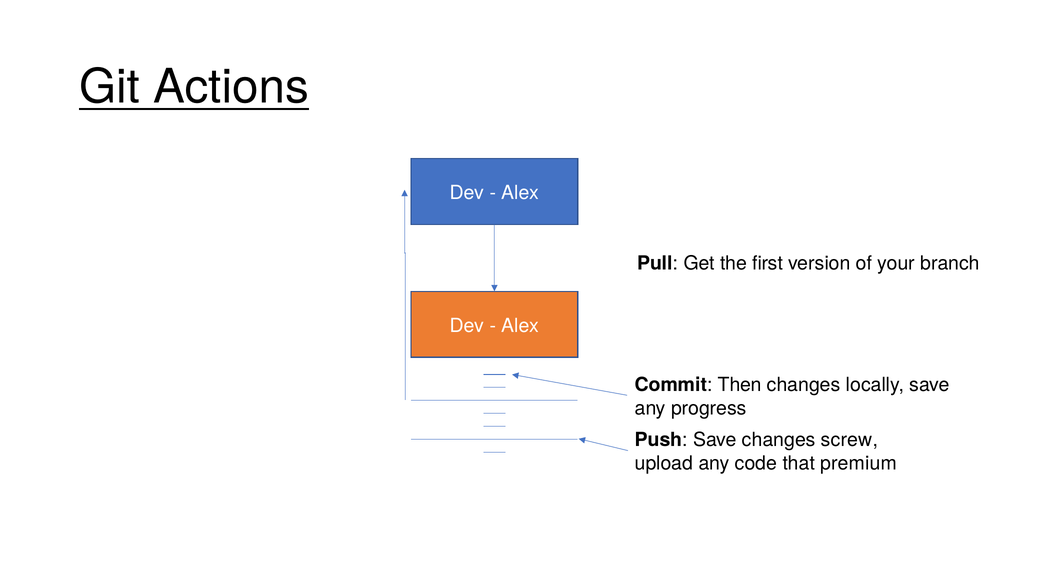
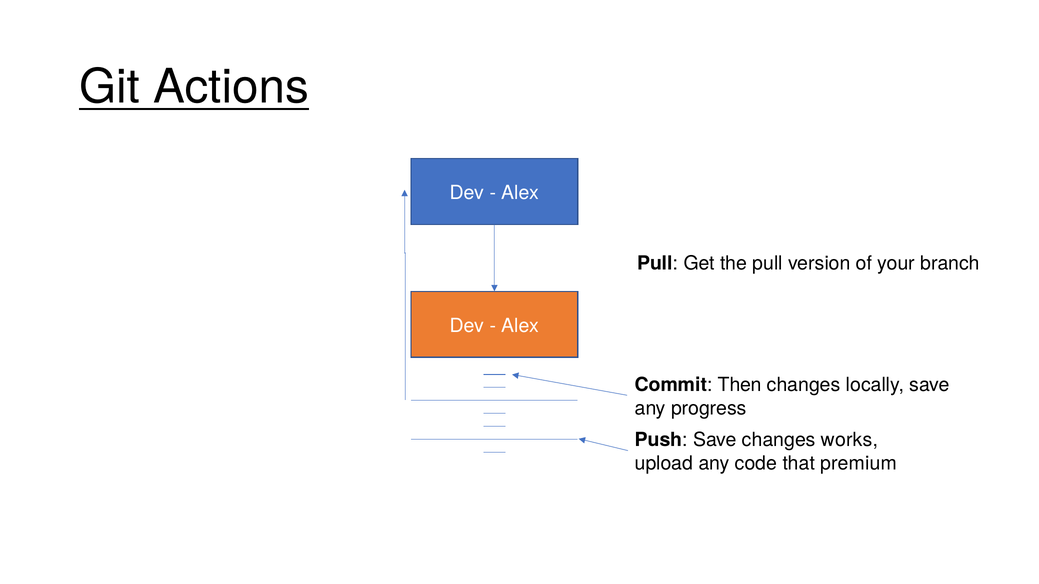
the first: first -> pull
screw: screw -> works
